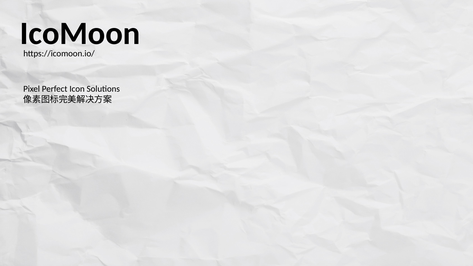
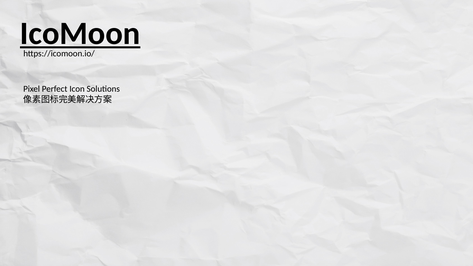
IcoMoon underline: none -> present
